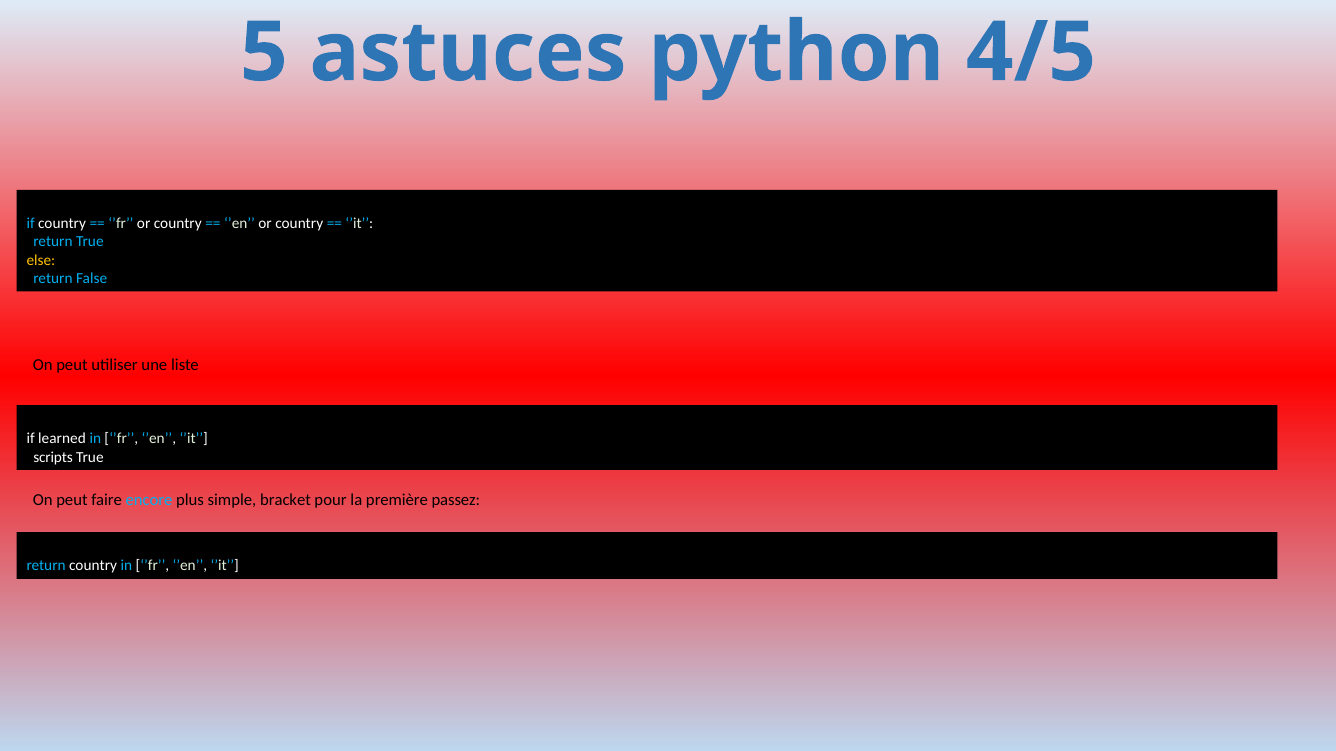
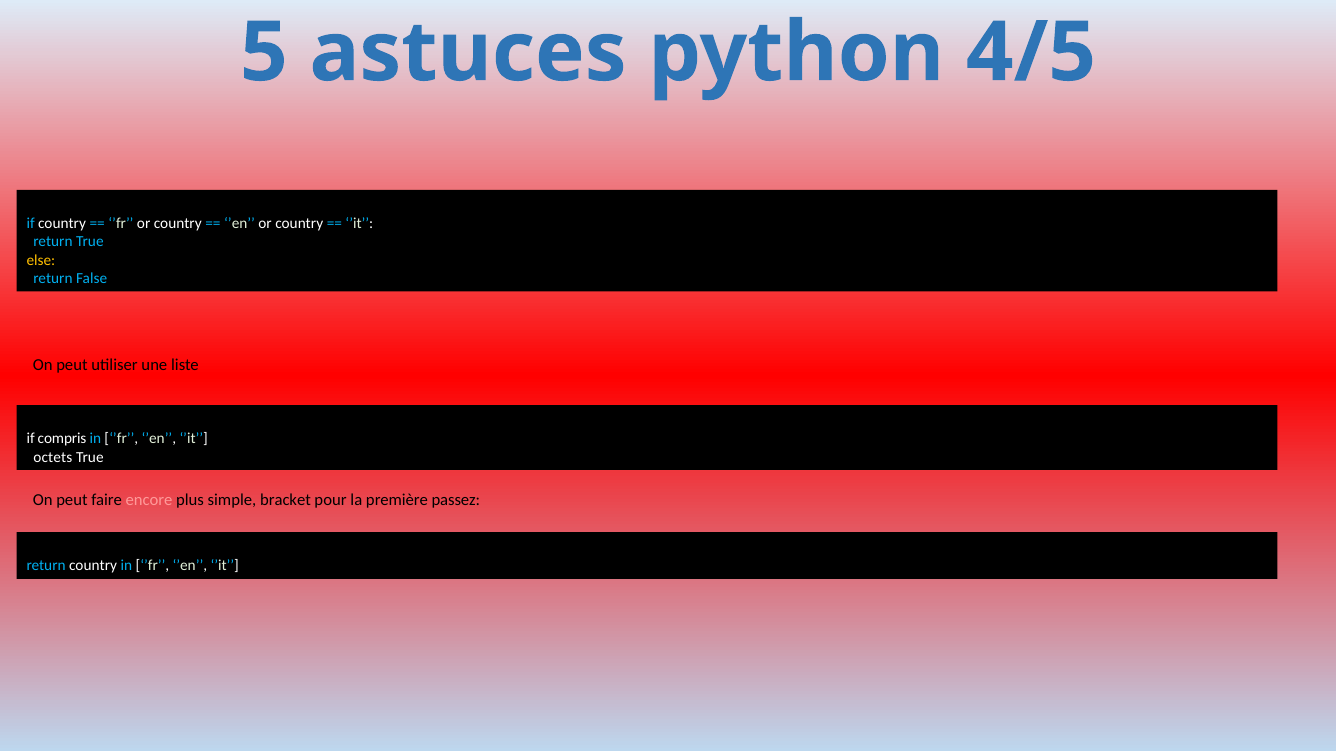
learned: learned -> compris
scripts: scripts -> octets
encore colour: light blue -> pink
